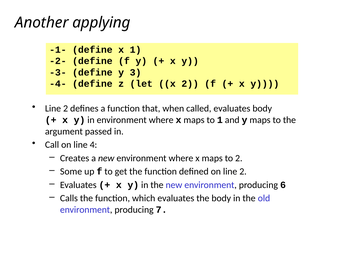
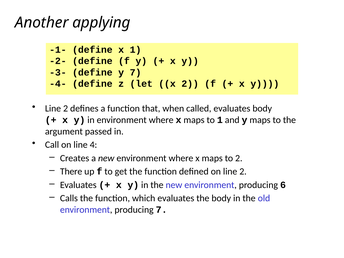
y 3: 3 -> 7
Some: Some -> There
